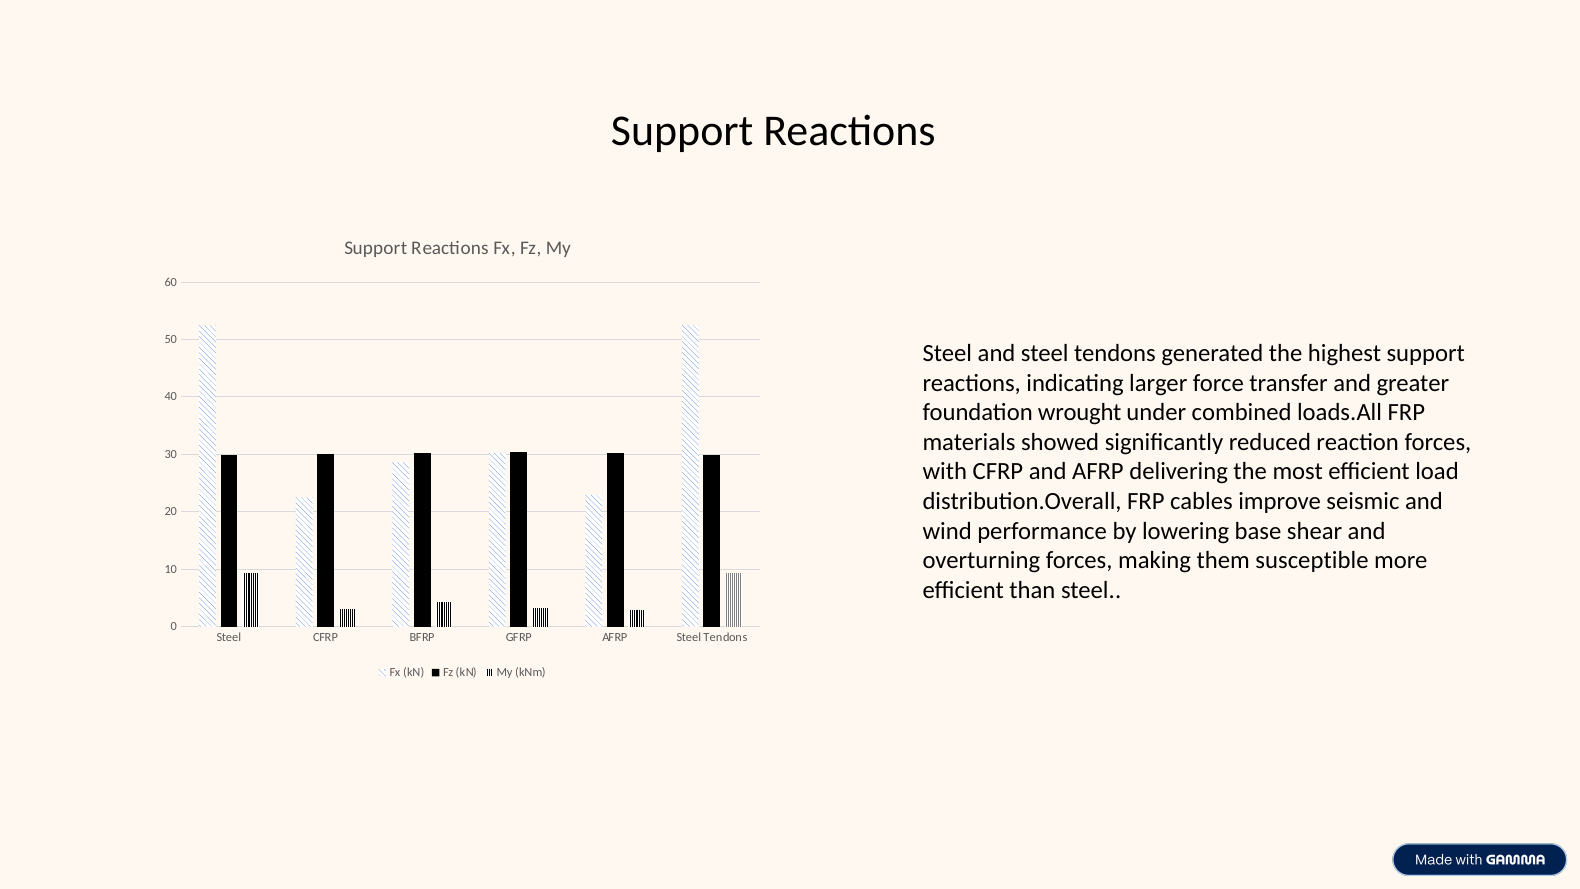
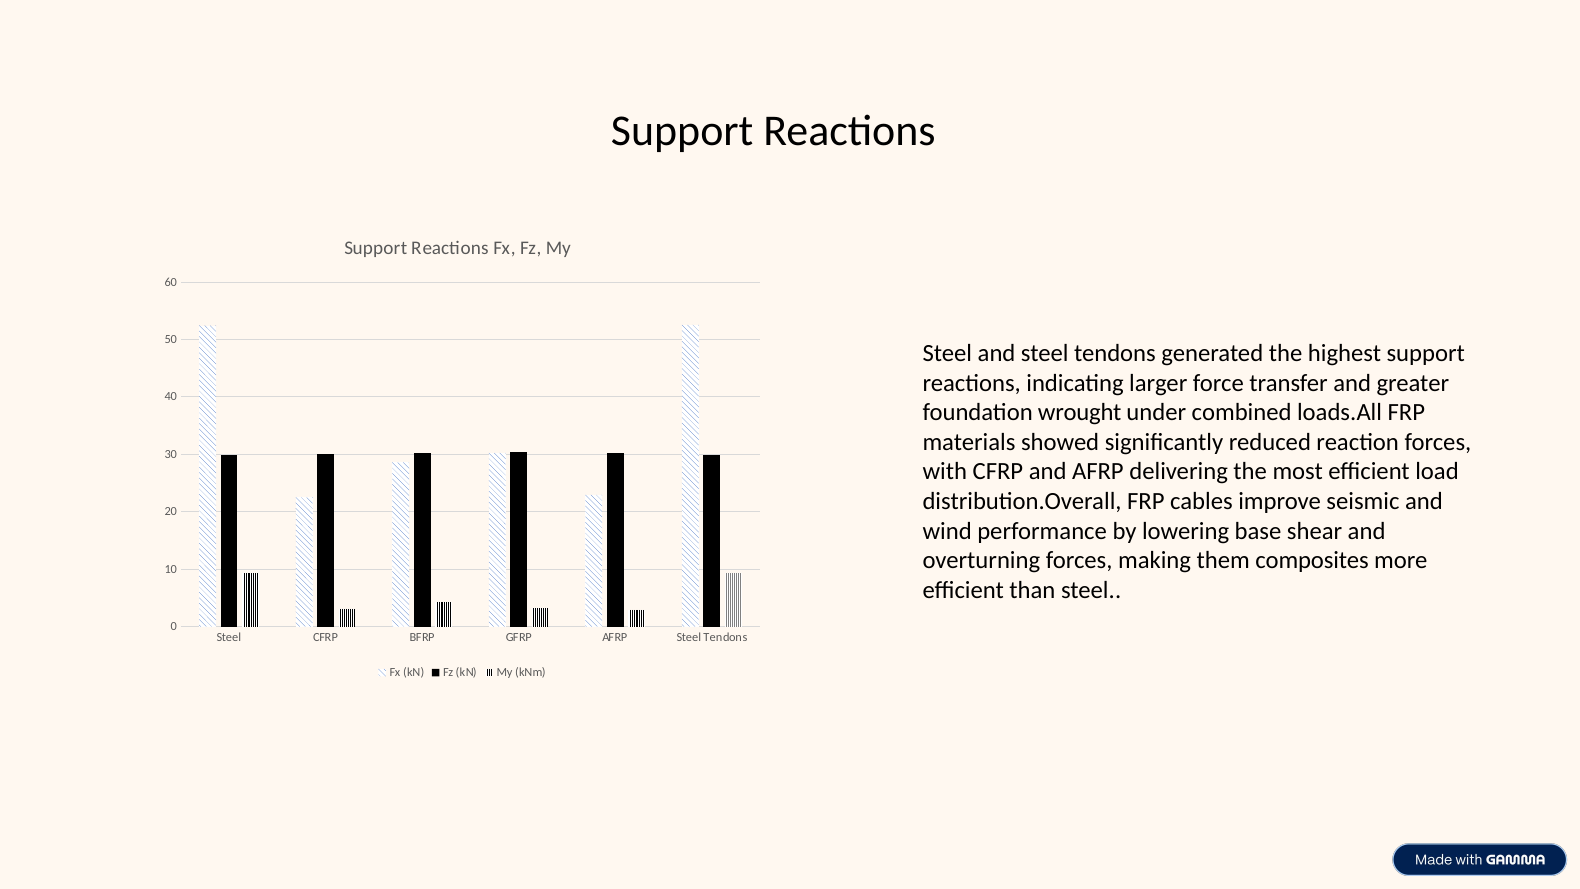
susceptible: susceptible -> composites
